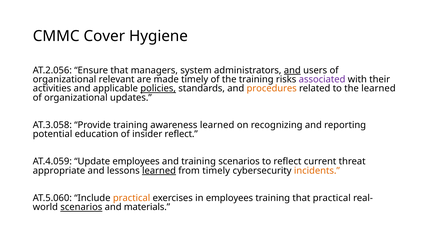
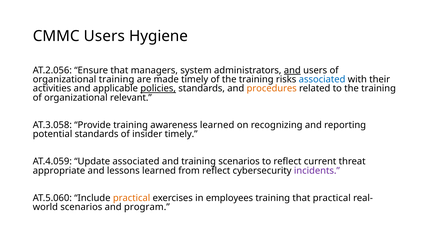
CMMC Cover: Cover -> Users
organizational relevant: relevant -> training
associated at (322, 79) colour: purple -> blue
to the learned: learned -> training
updates: updates -> relevant
potential education: education -> standards
insider reflect: reflect -> timely
Update employees: employees -> associated
learned at (159, 171) underline: present -> none
from timely: timely -> reflect
incidents colour: orange -> purple
scenarios at (81, 207) underline: present -> none
materials: materials -> program
